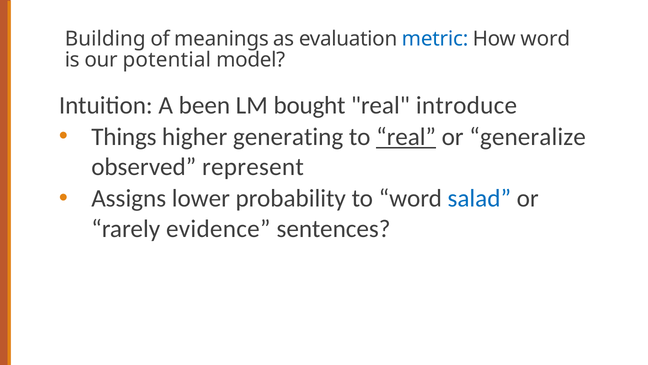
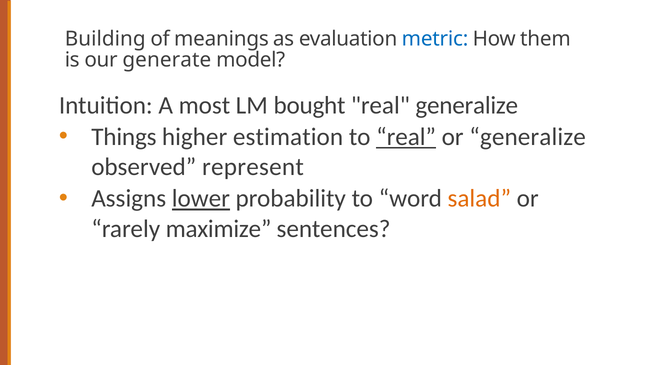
How word: word -> them
potential: potential -> generate
been: been -> most
real introduce: introduce -> generalize
generating: generating -> estimation
lower underline: none -> present
salad colour: blue -> orange
evidence: evidence -> maximize
